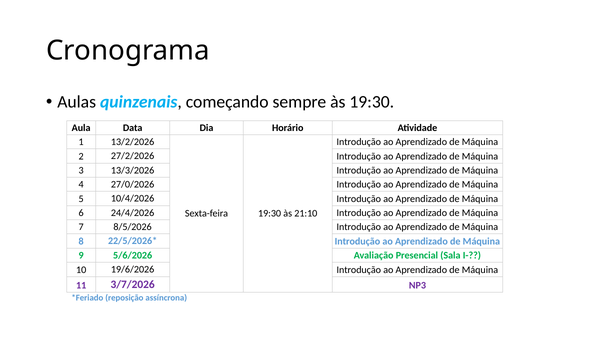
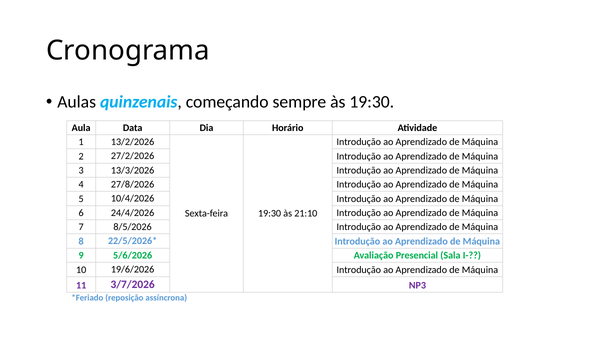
27/0/2026: 27/0/2026 -> 27/8/2026
